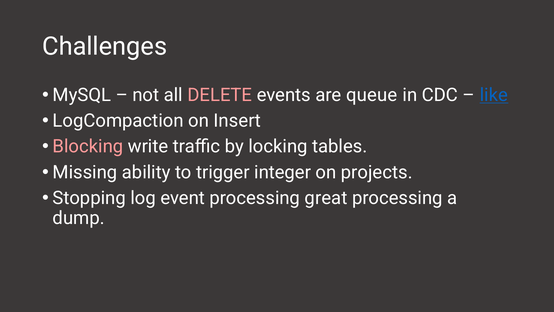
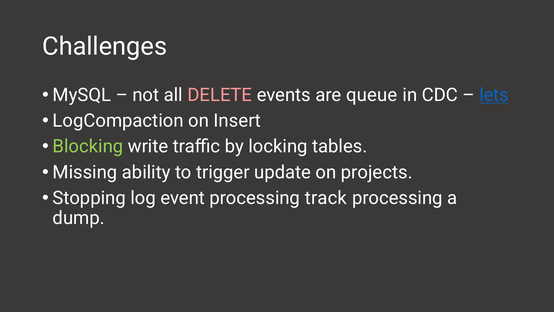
like: like -> lets
Blocking colour: pink -> light green
integer: integer -> update
great: great -> track
